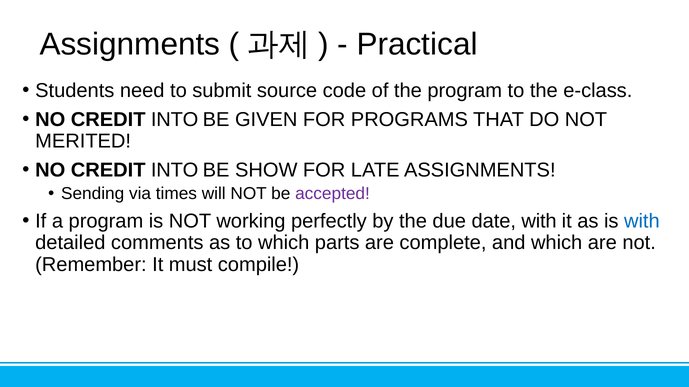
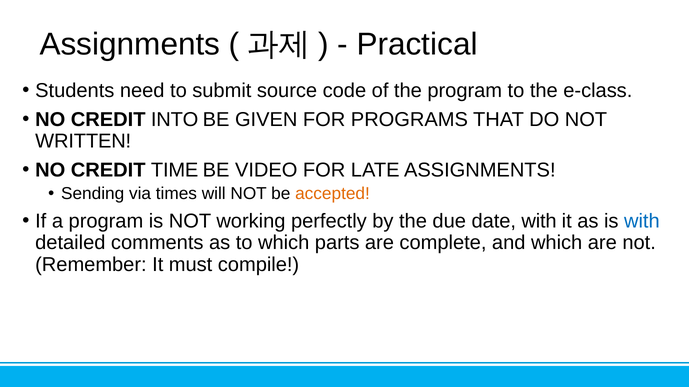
MERITED: MERITED -> WRITTEN
INTO at (175, 170): INTO -> TIME
SHOW: SHOW -> VIDEO
accepted colour: purple -> orange
